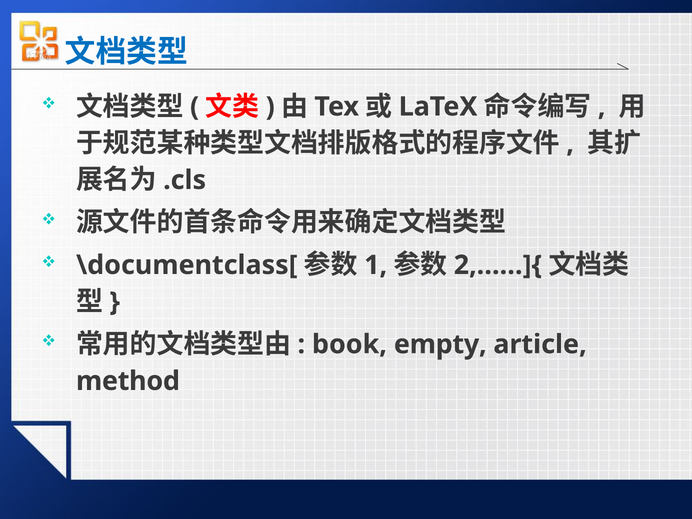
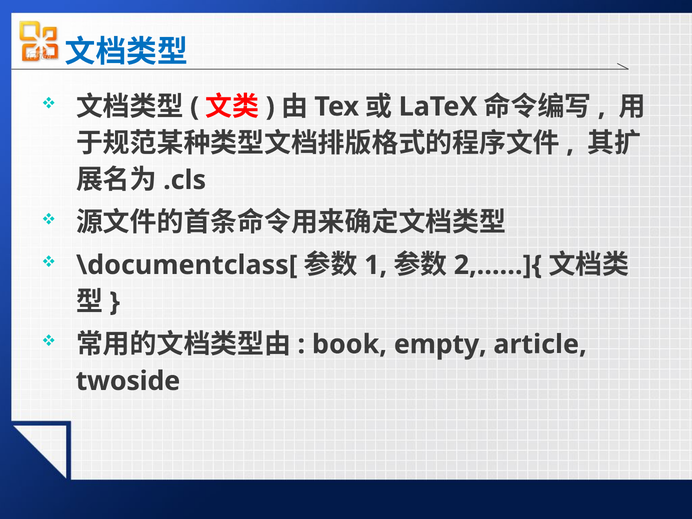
method: method -> twoside
